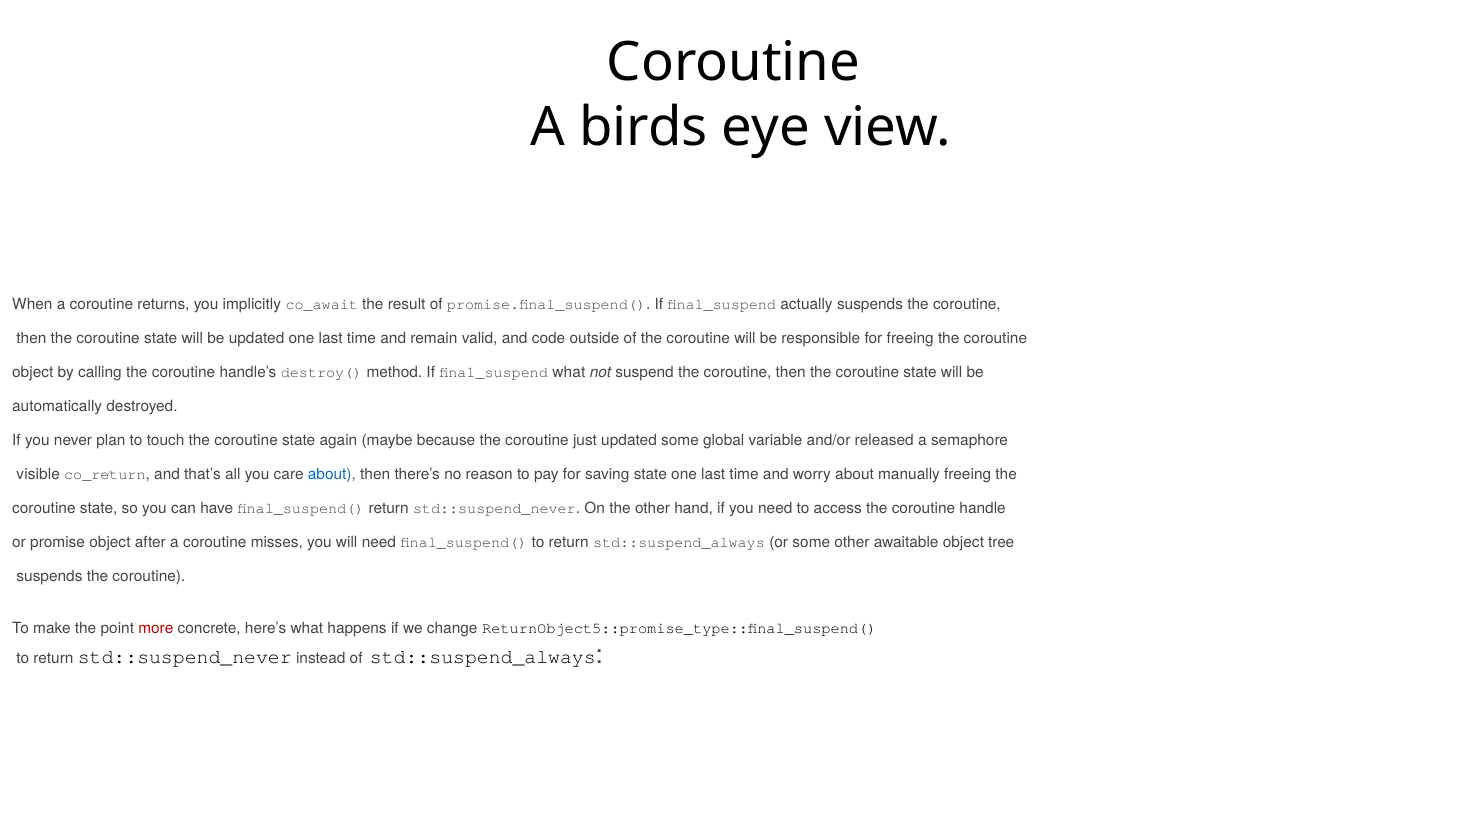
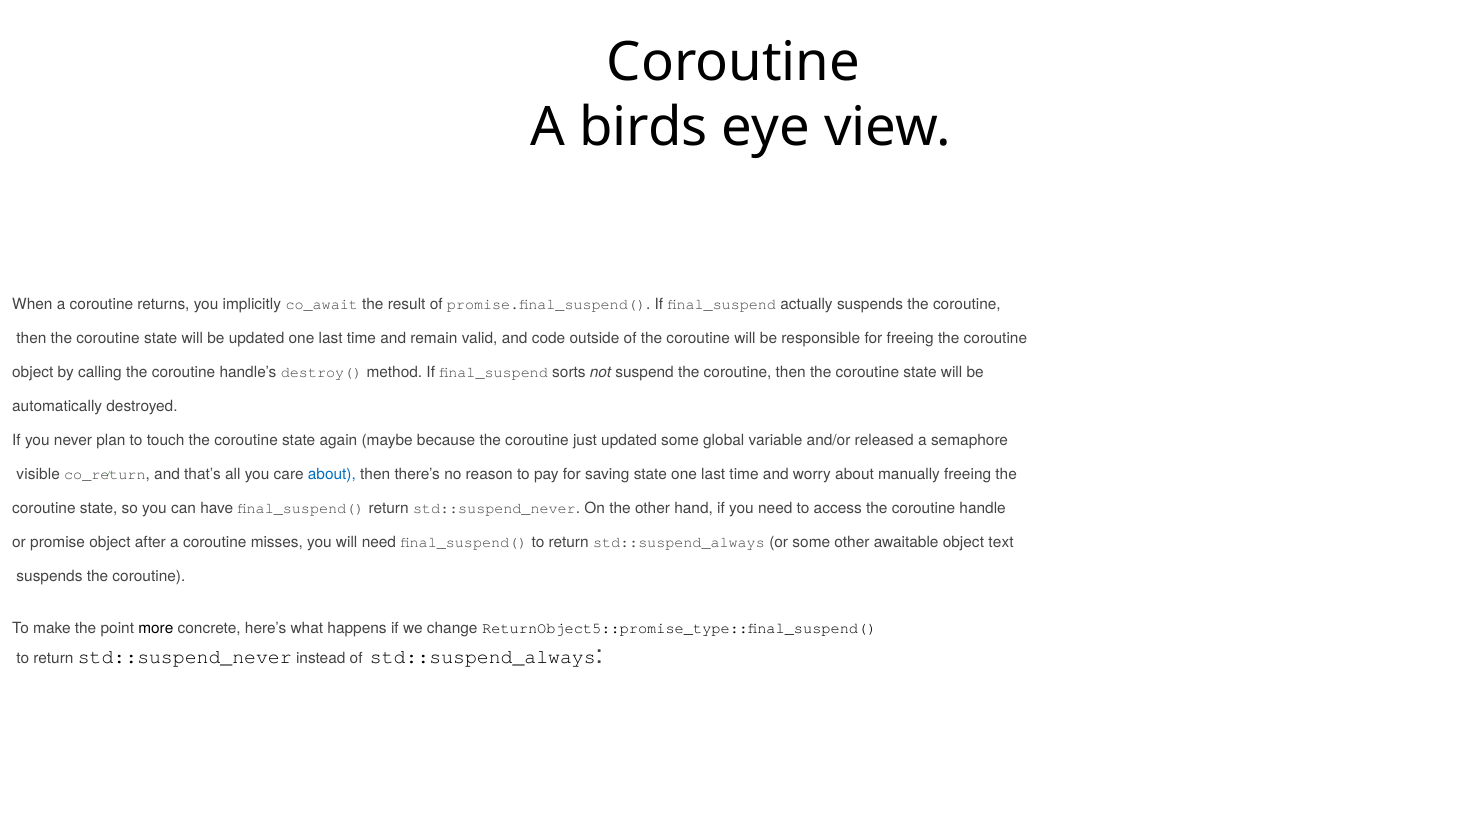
final_suspend what: what -> sorts
tree: tree -> text
more colour: red -> black
